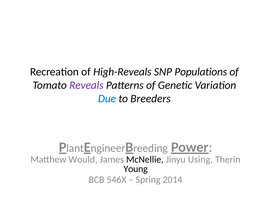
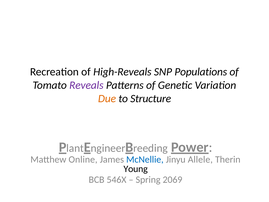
Due colour: blue -> orange
Breeders: Breeders -> Structure
Would: Would -> Online
McNellie colour: black -> blue
Using: Using -> Allele
2014: 2014 -> 2069
